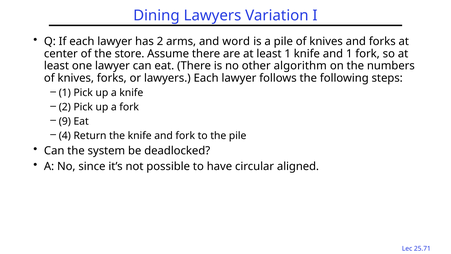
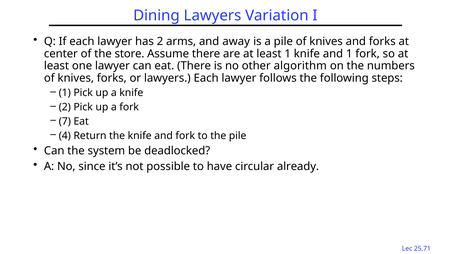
word: word -> away
9: 9 -> 7
aligned: aligned -> already
